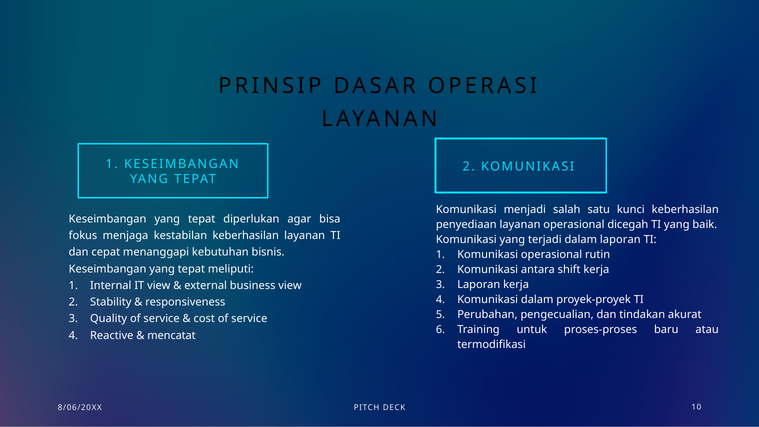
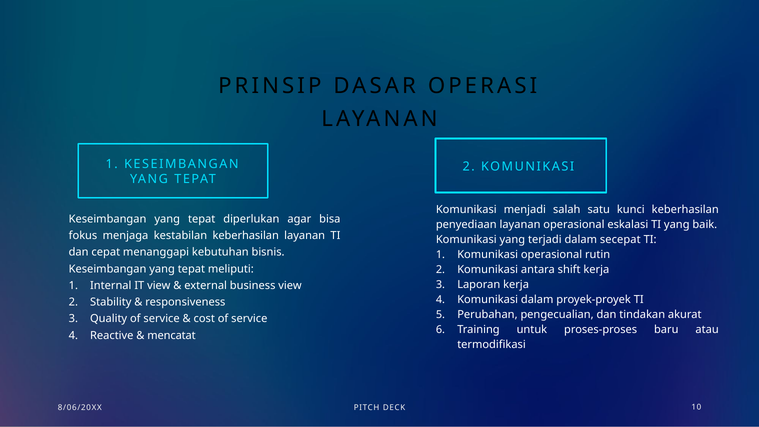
dicegah: dicegah -> eskalasi
dalam laporan: laporan -> secepat
